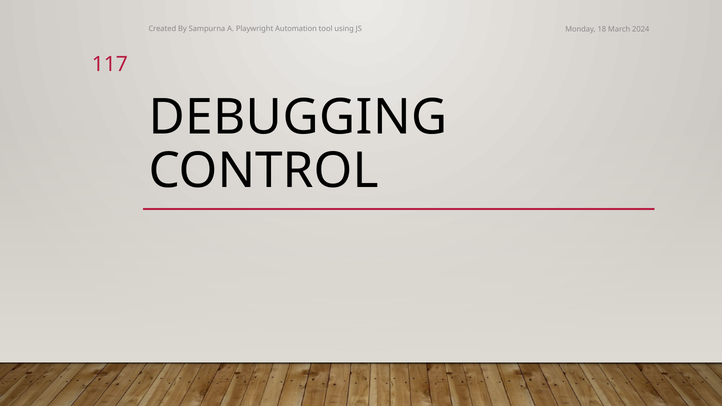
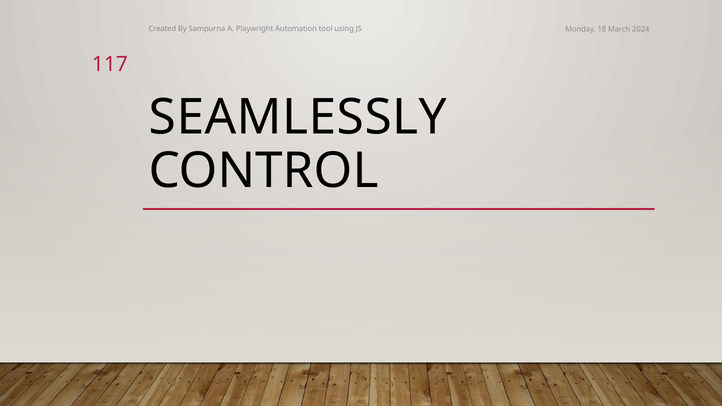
DEBUGGING: DEBUGGING -> SEAMLESSLY
